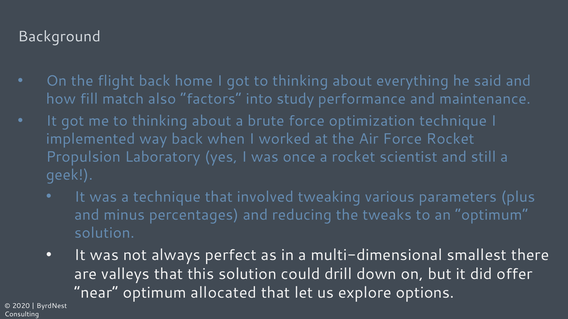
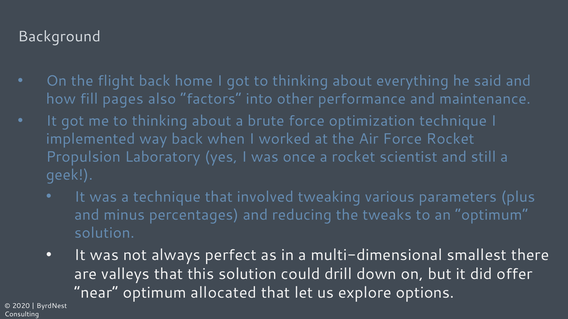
match: match -> pages
study: study -> other
